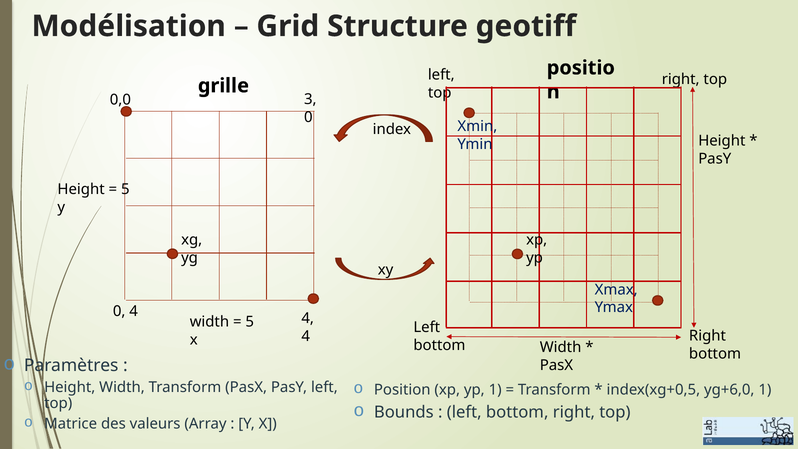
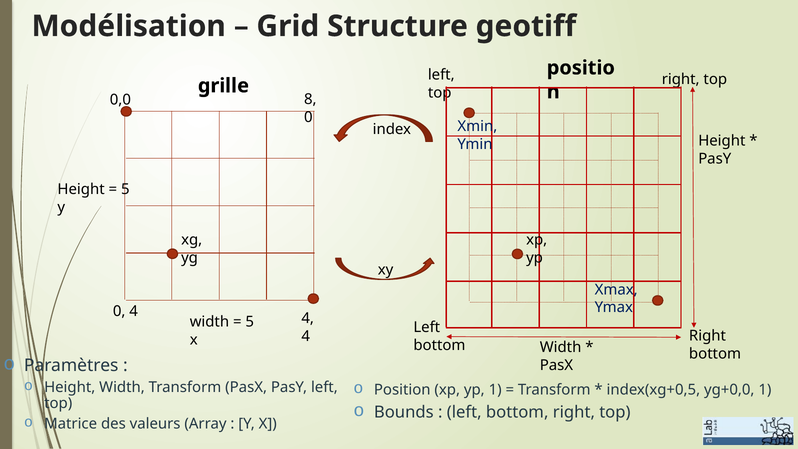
3: 3 -> 8
yg+6,0: yg+6,0 -> yg+0,0
